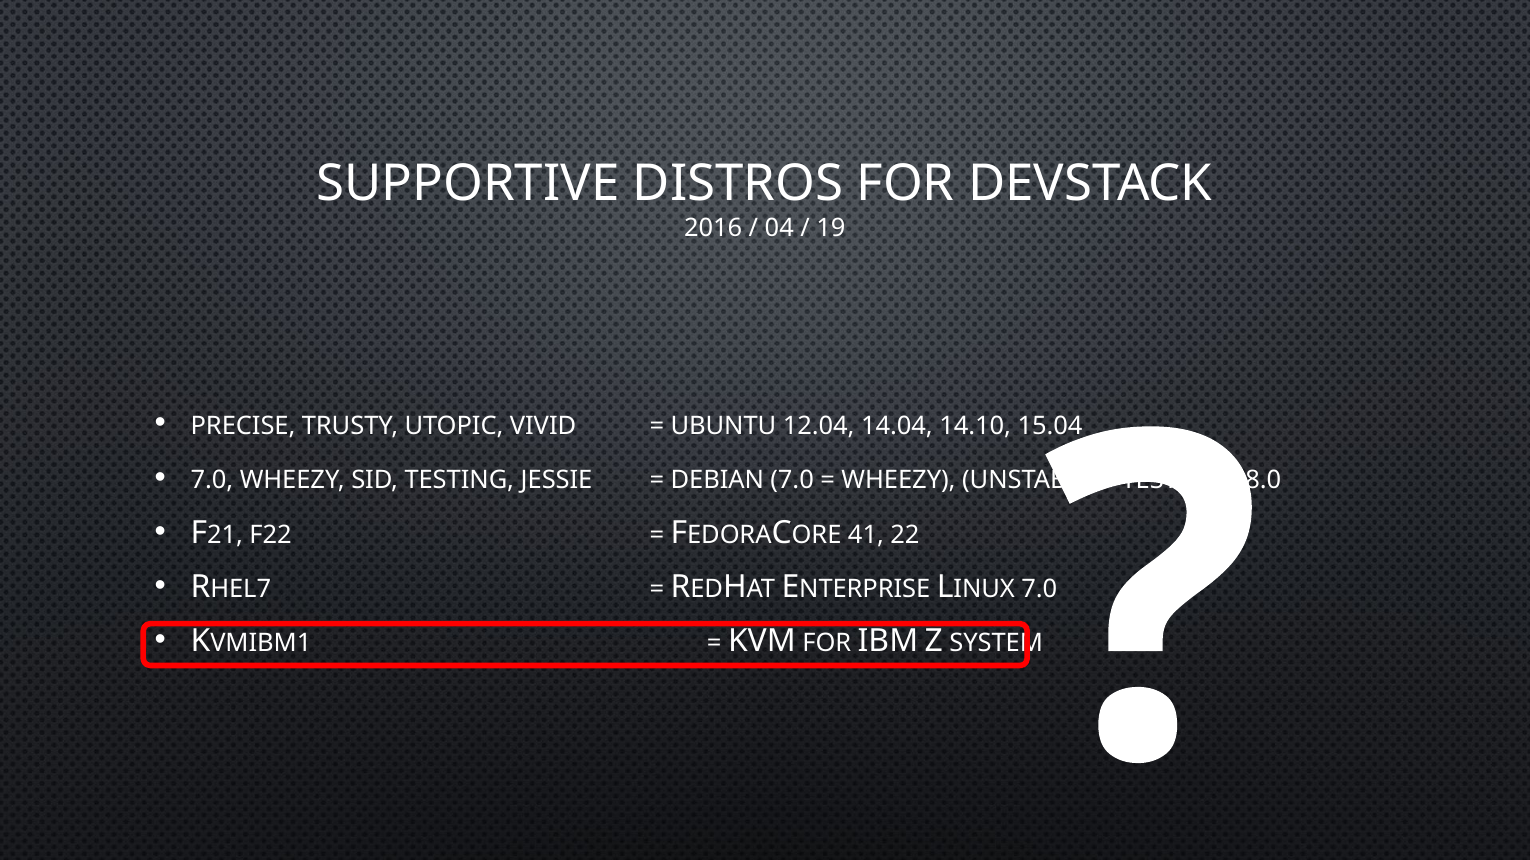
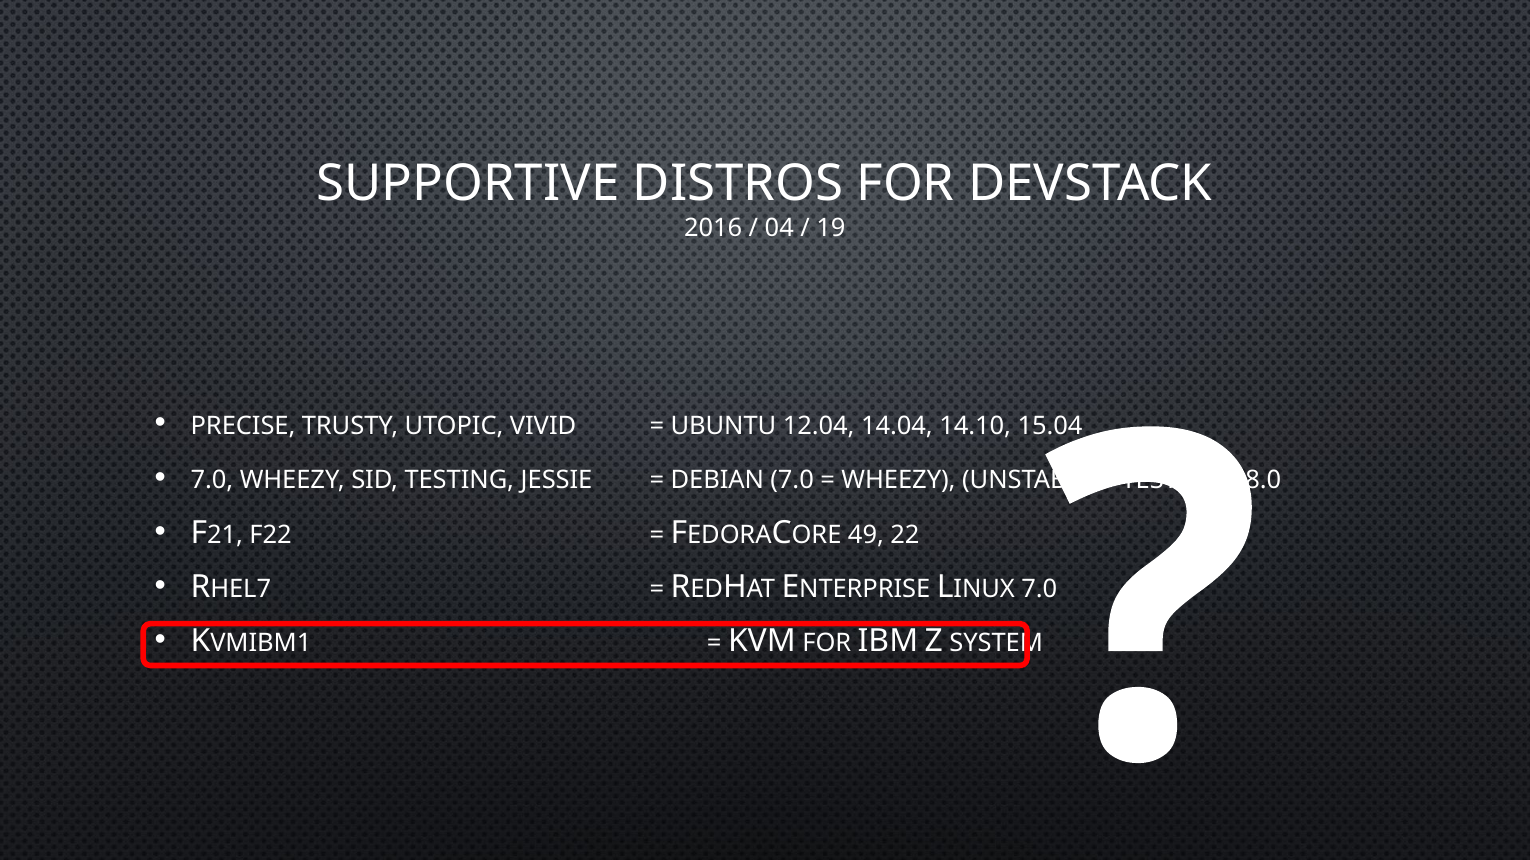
41: 41 -> 49
